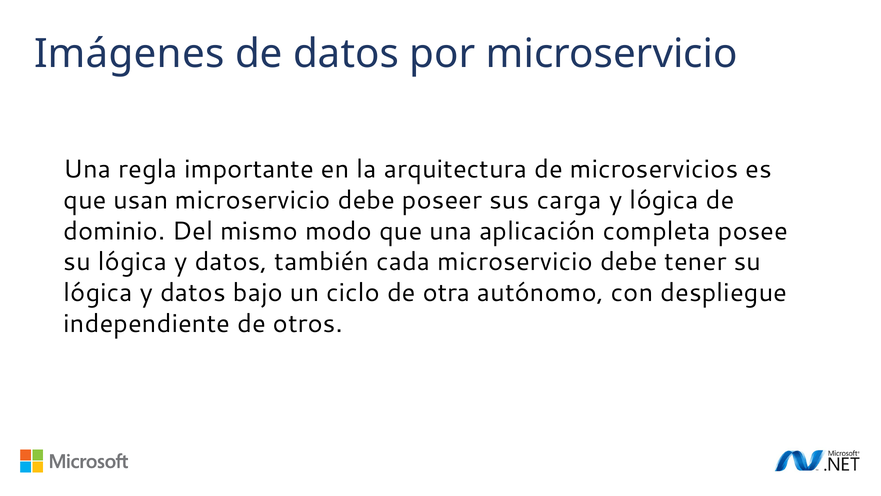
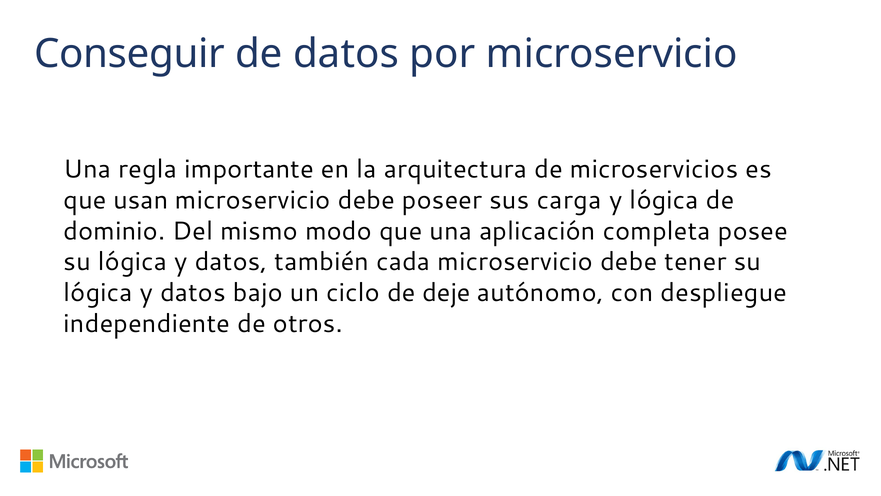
Imágenes: Imágenes -> Conseguir
otra: otra -> deje
